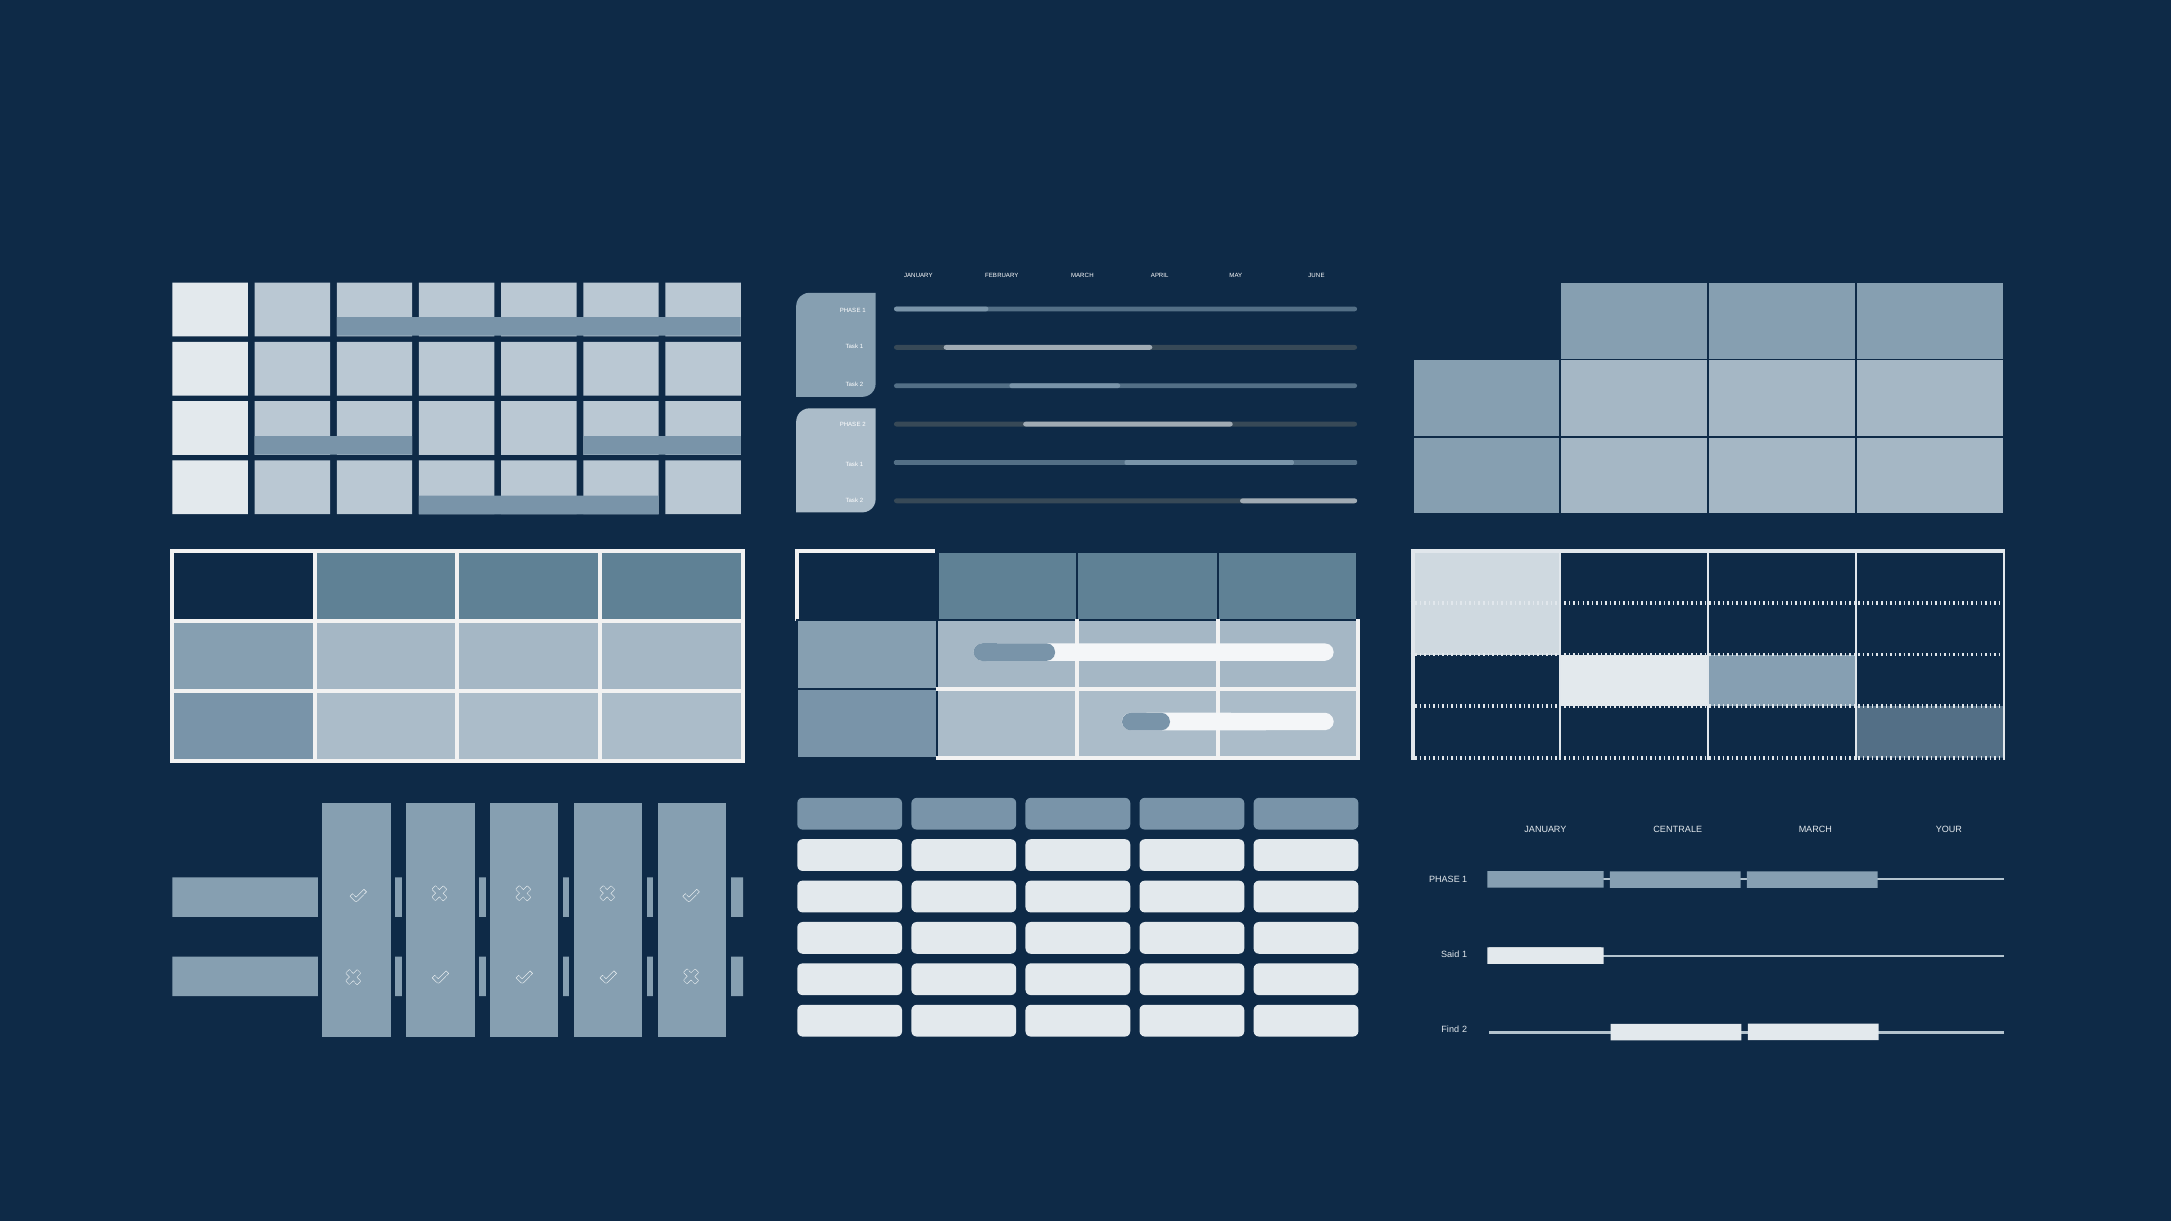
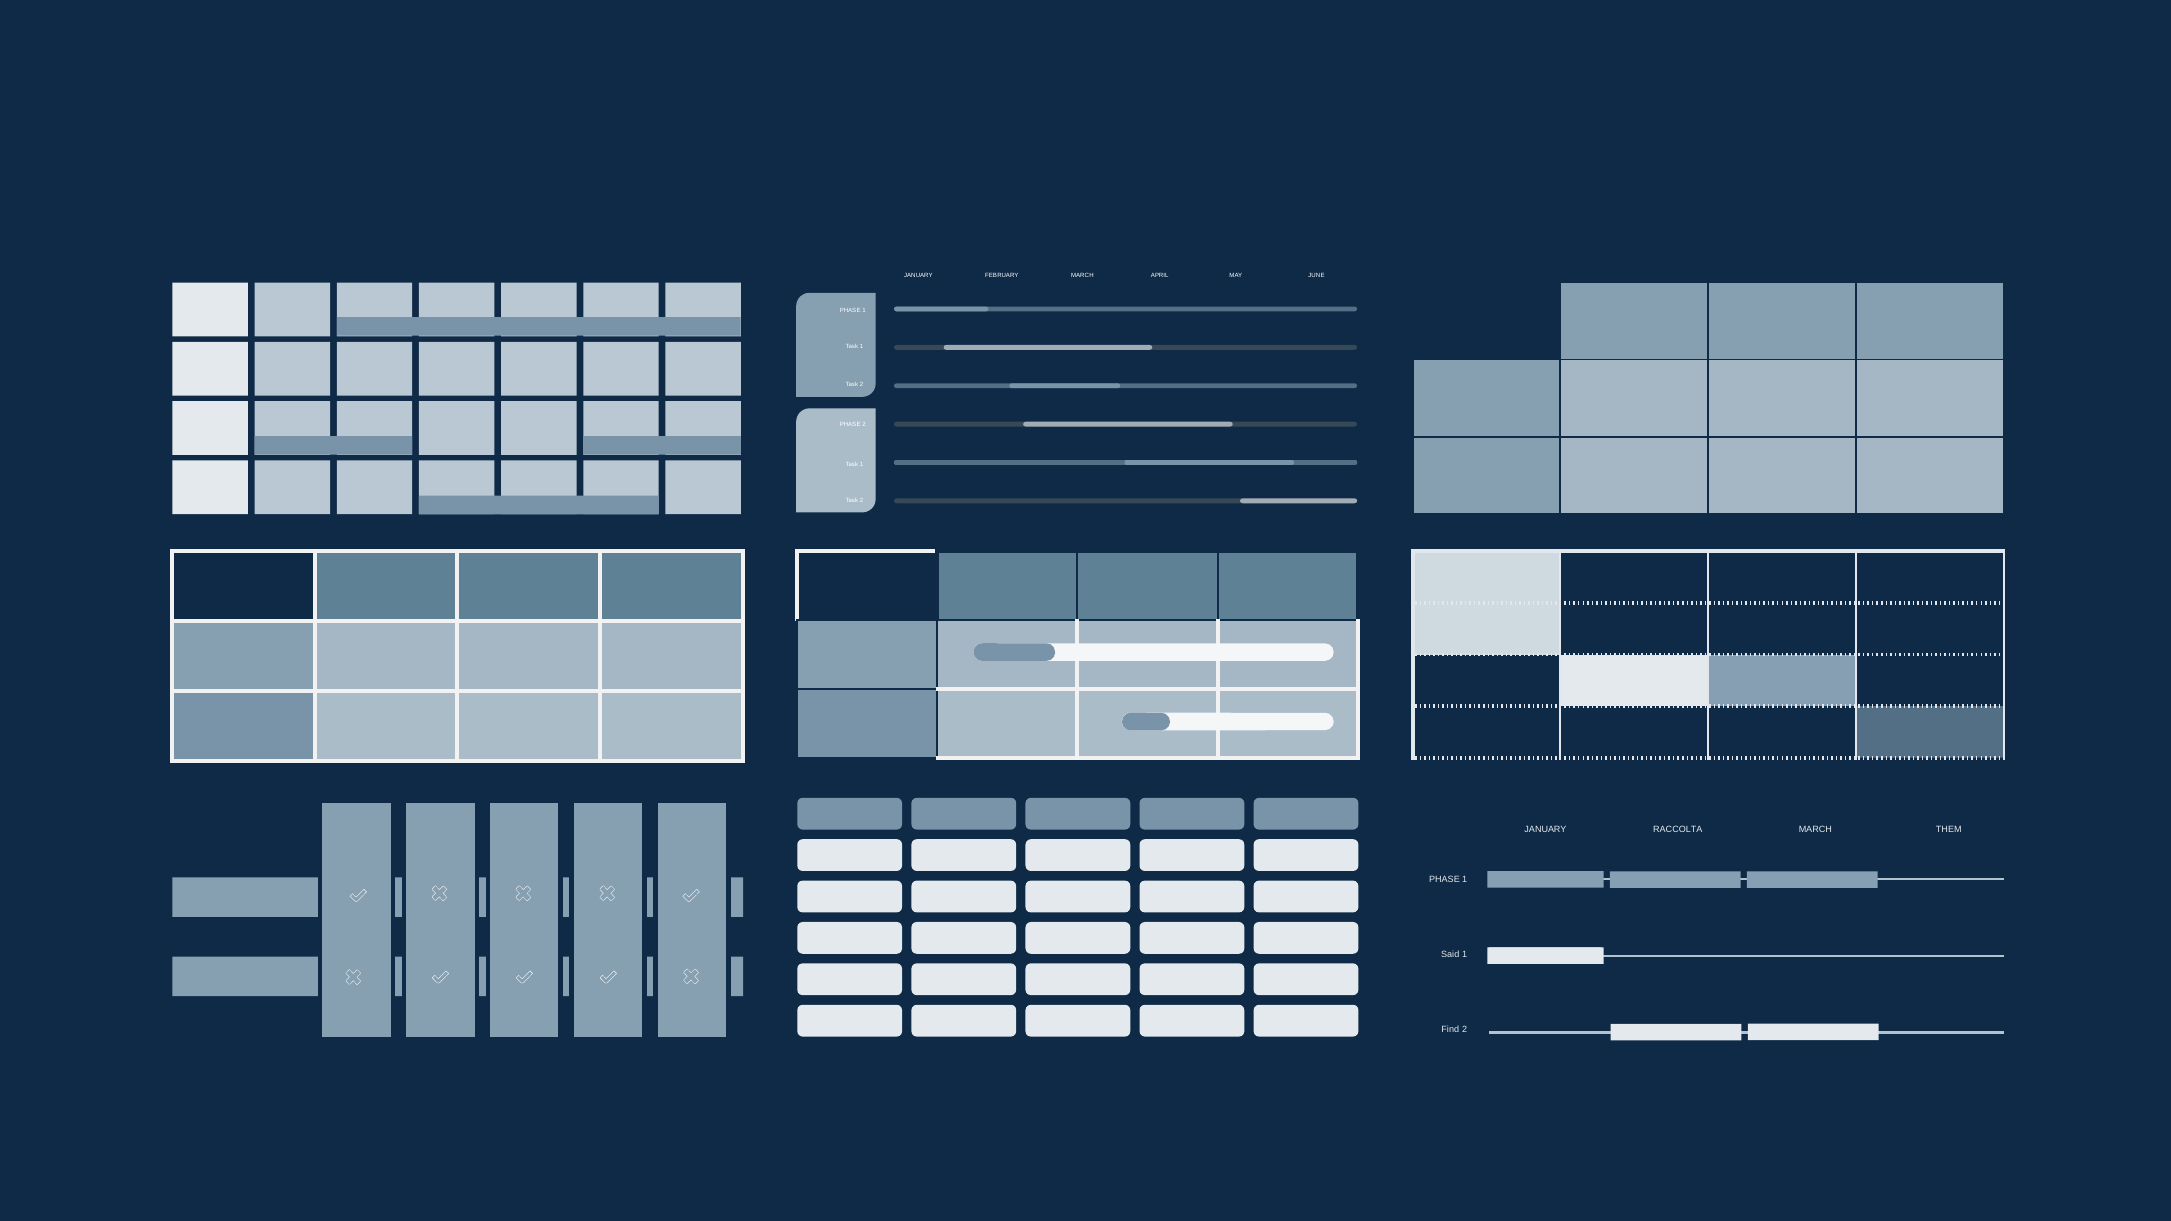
CENTRALE: CENTRALE -> RACCOLTA
YOUR: YOUR -> THEM
